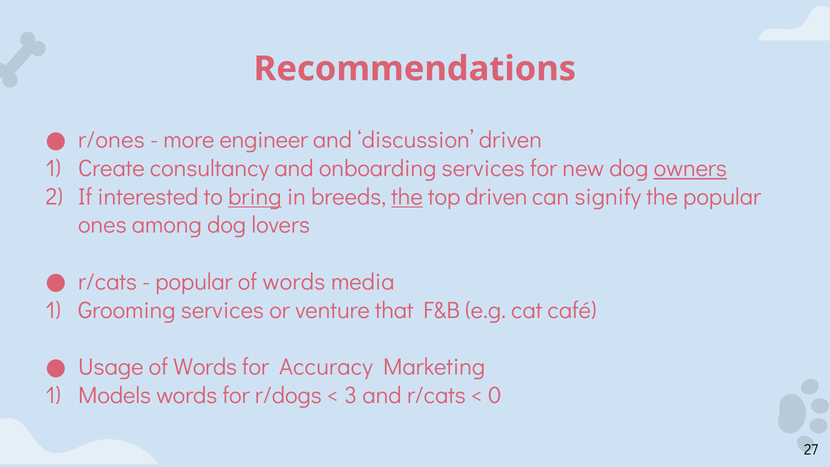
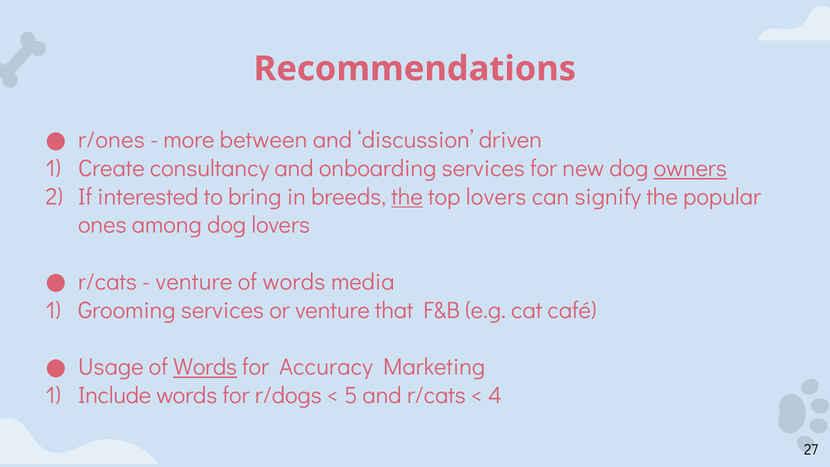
engineer: engineer -> between
bring underline: present -> none
top driven: driven -> lovers
popular at (194, 282): popular -> venture
Words at (205, 367) underline: none -> present
Models: Models -> Include
3: 3 -> 5
0: 0 -> 4
